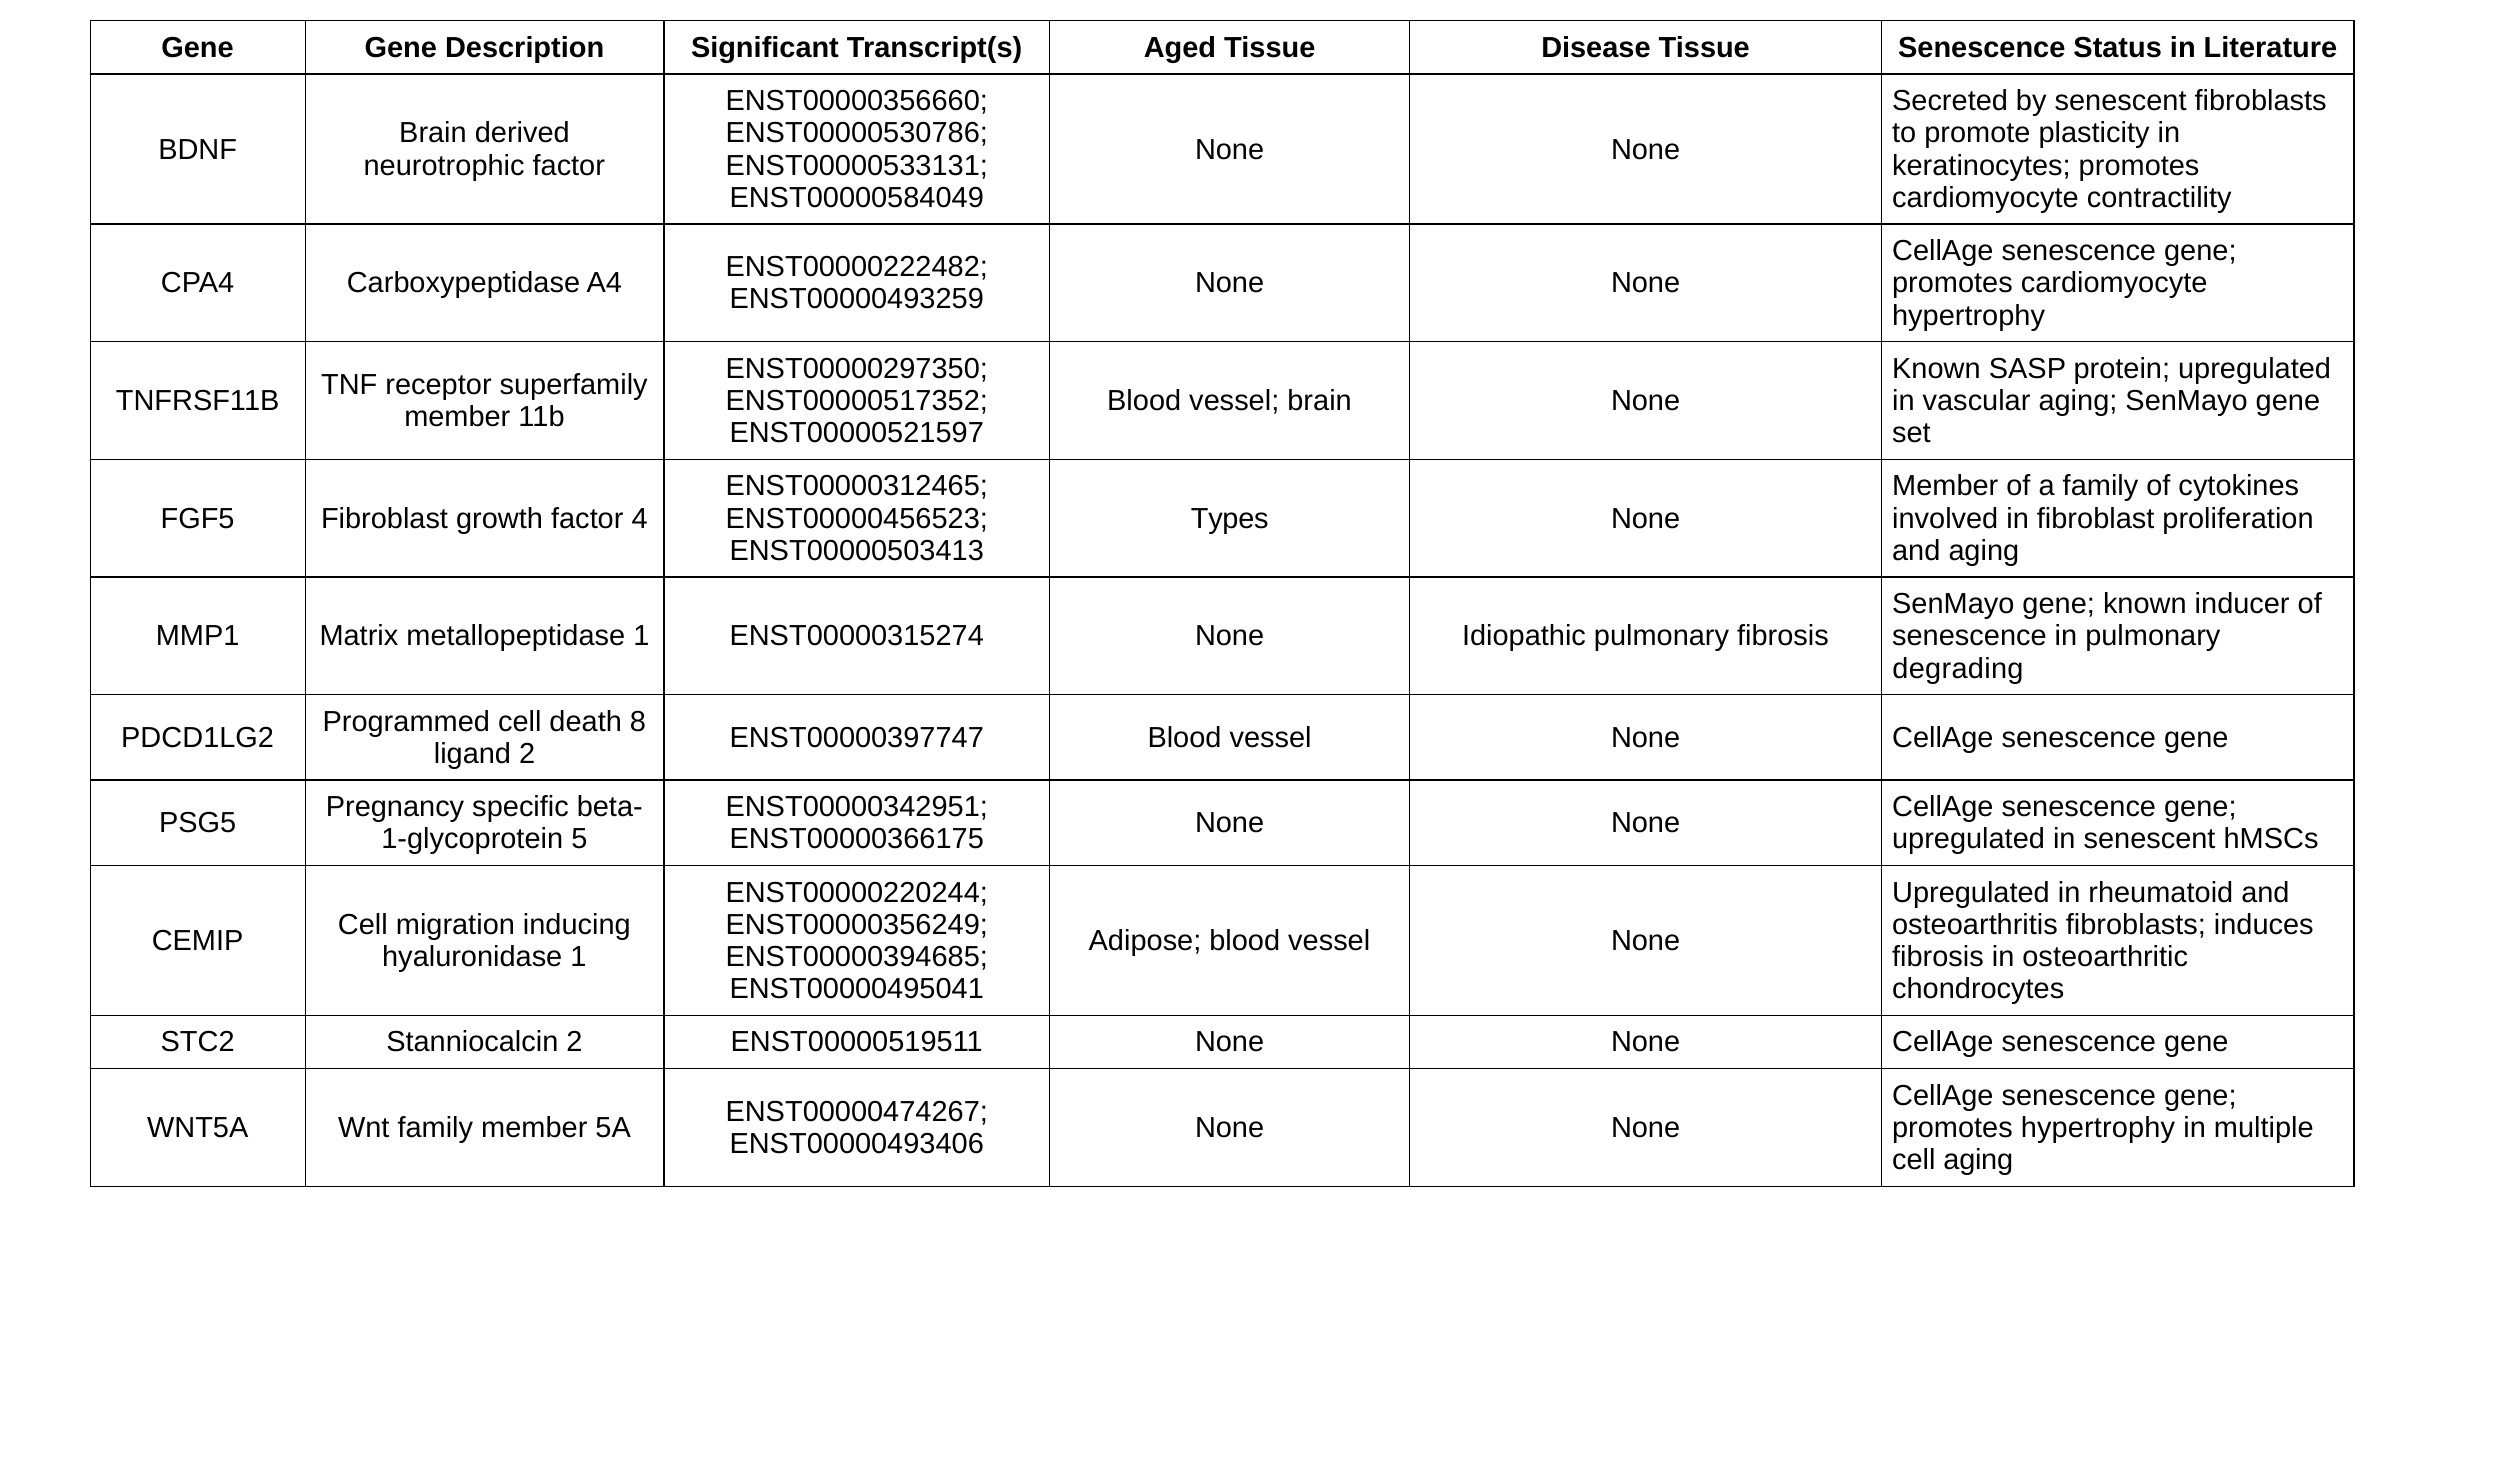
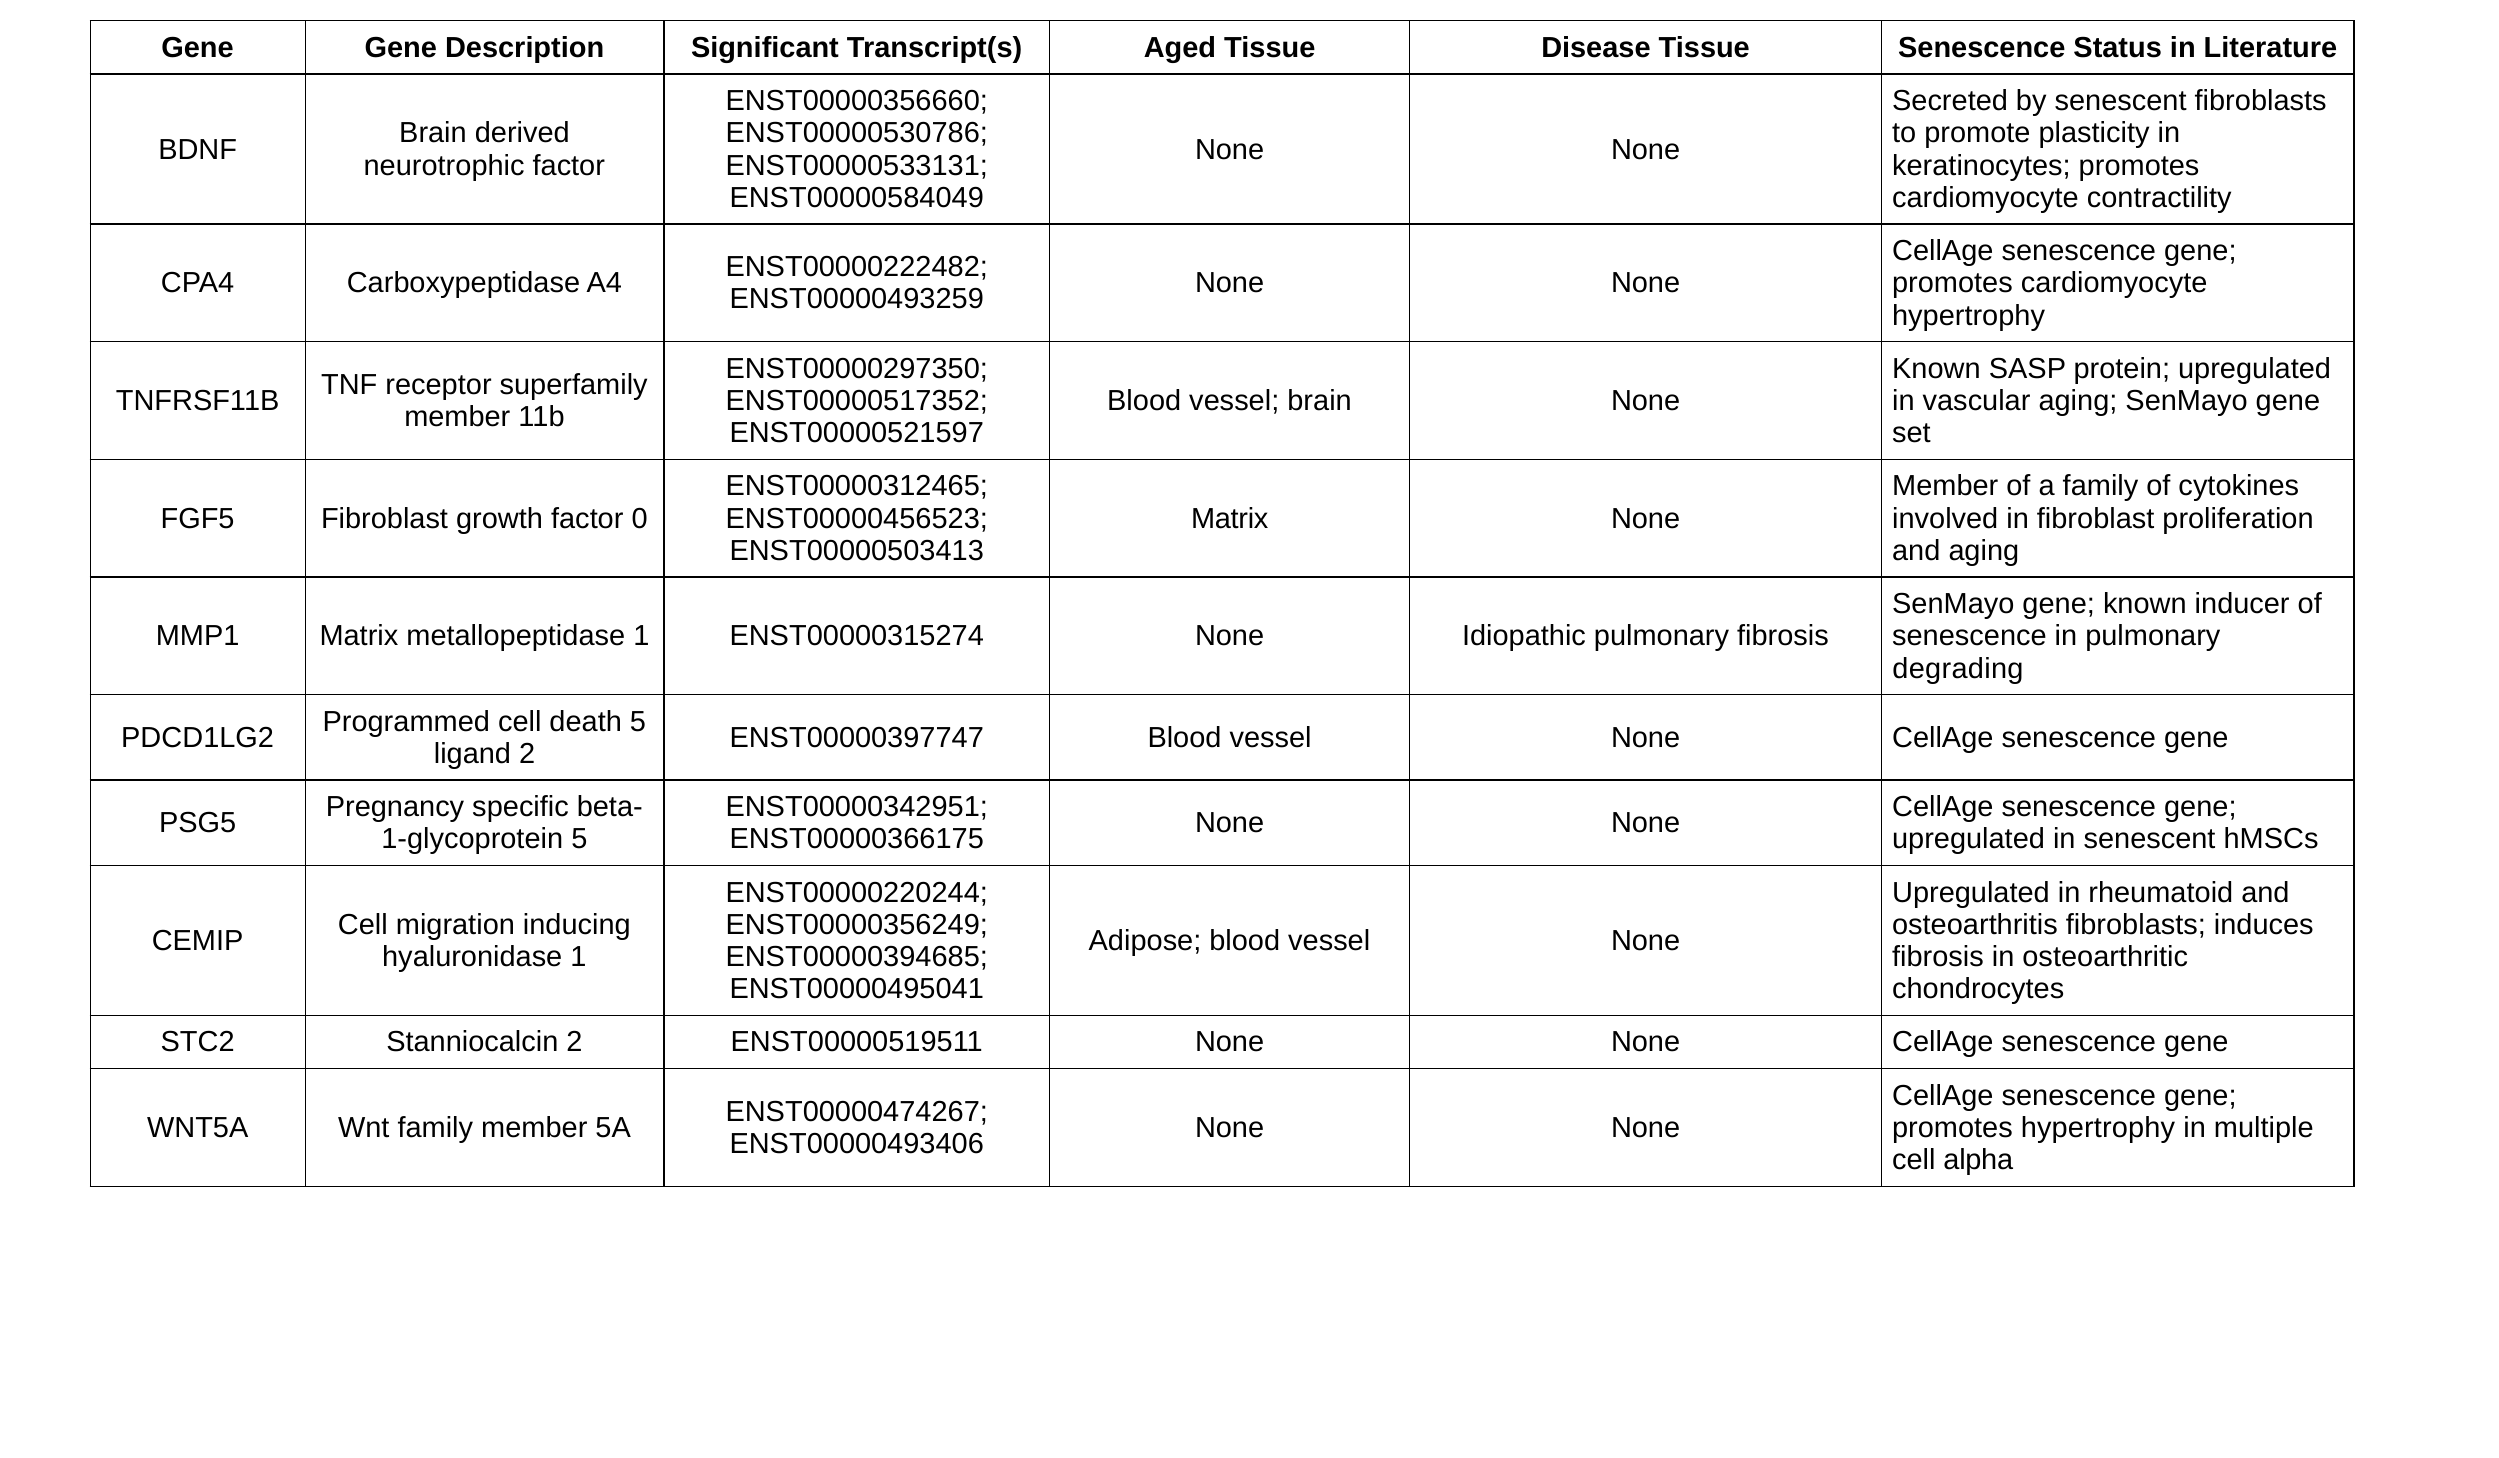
4: 4 -> 0
Types at (1230, 518): Types -> Matrix
death 8: 8 -> 5
cell aging: aging -> alpha
